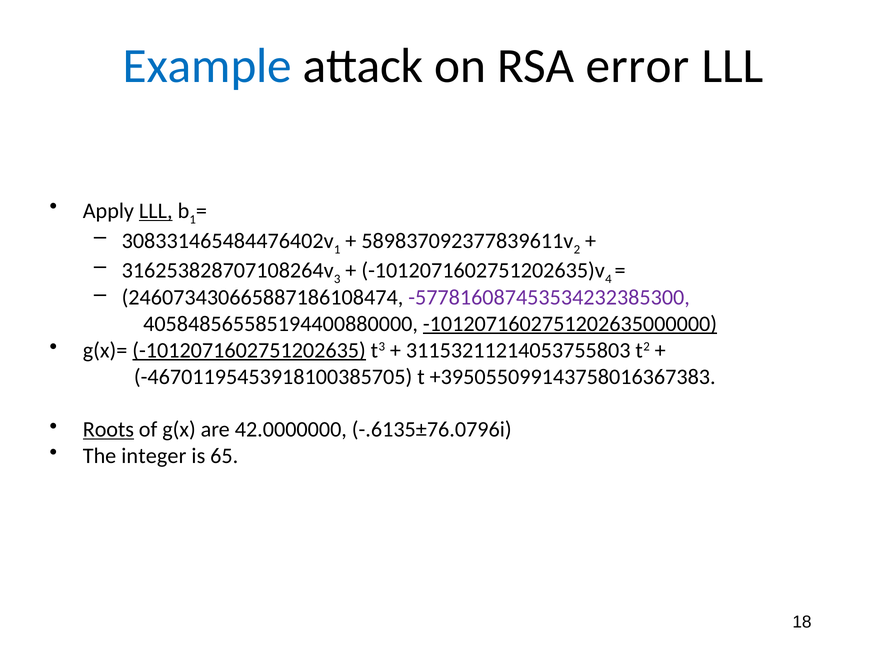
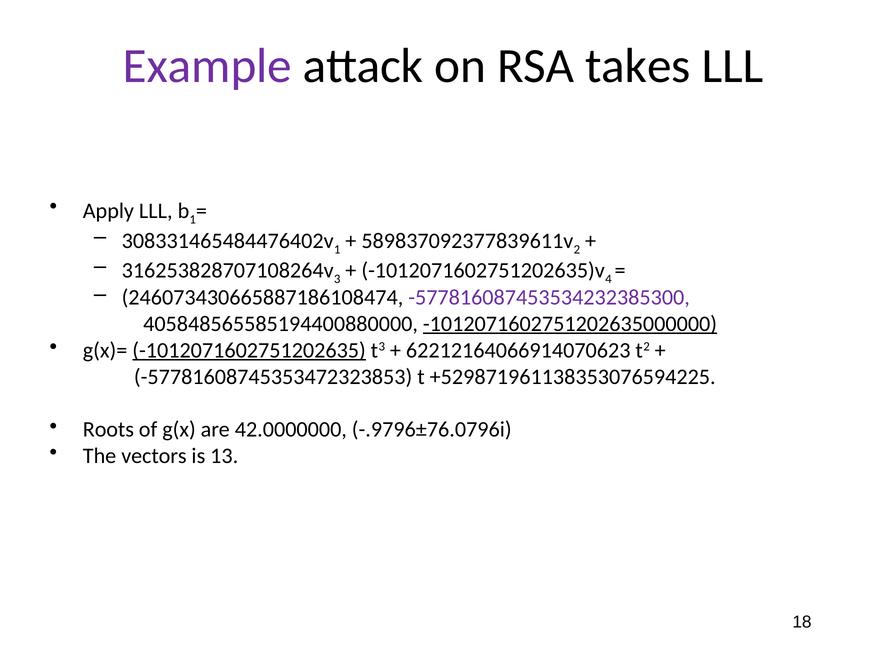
Example colour: blue -> purple
error: error -> takes
LLL at (156, 211) underline: present -> none
31153211214053755803: 31153211214053755803 -> 62212164066914070623
-46701195453918100385705: -46701195453918100385705 -> -57781608745353472323853
+395055099143758016367383: +395055099143758016367383 -> +529871961138353076594225
Roots underline: present -> none
-.6135±76.0796i: -.6135±76.0796i -> -.9796±76.0796i
integer: integer -> vectors
65: 65 -> 13
